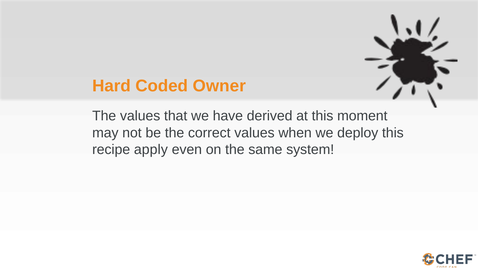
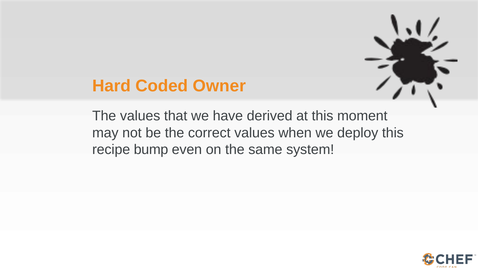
apply: apply -> bump
